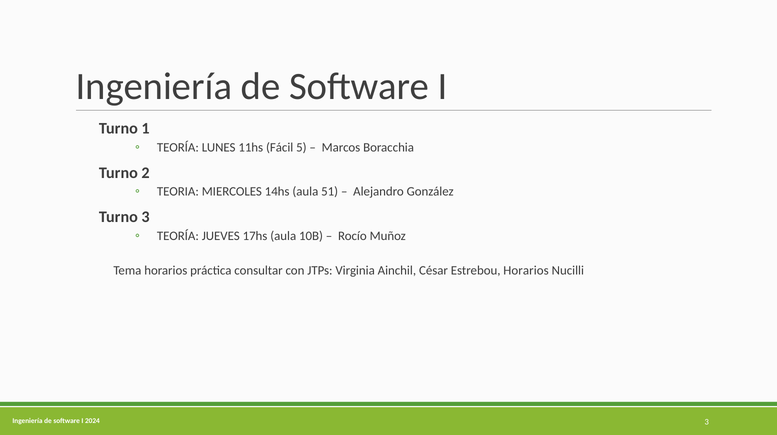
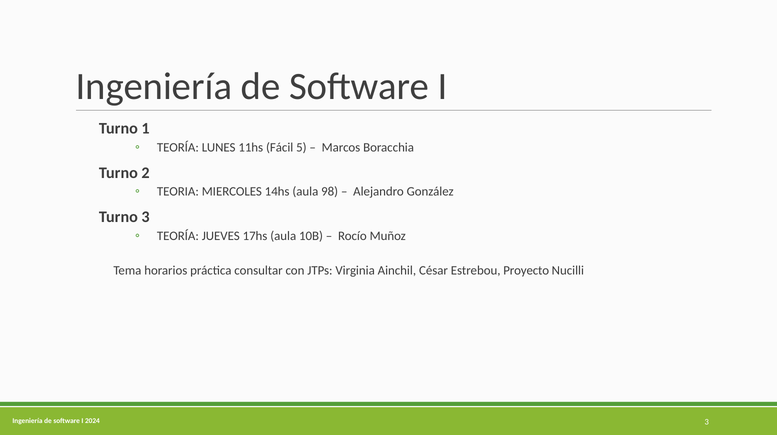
51: 51 -> 98
Estrebou Horarios: Horarios -> Proyecto
